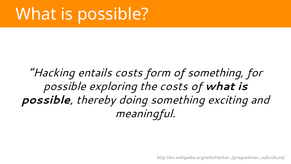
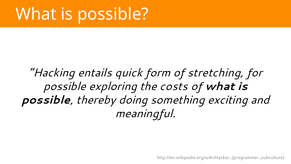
entails costs: costs -> quick
of something: something -> stretching
